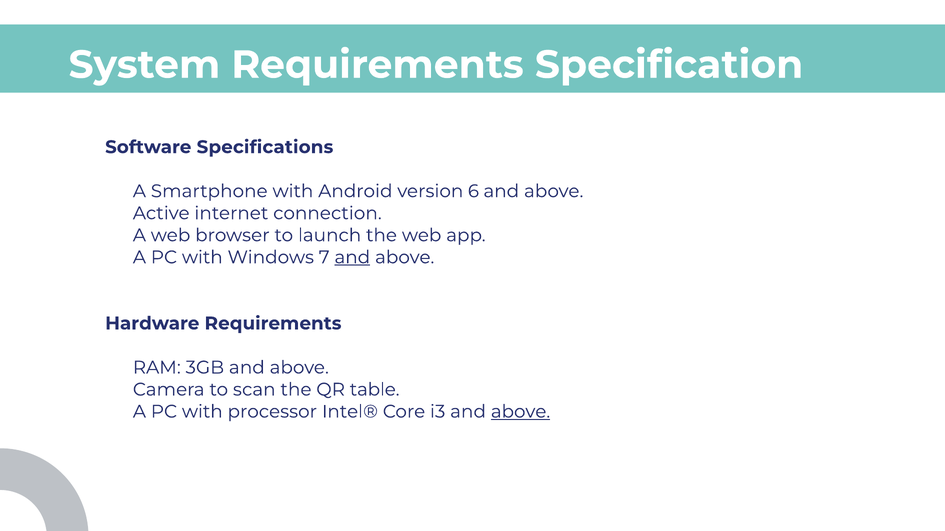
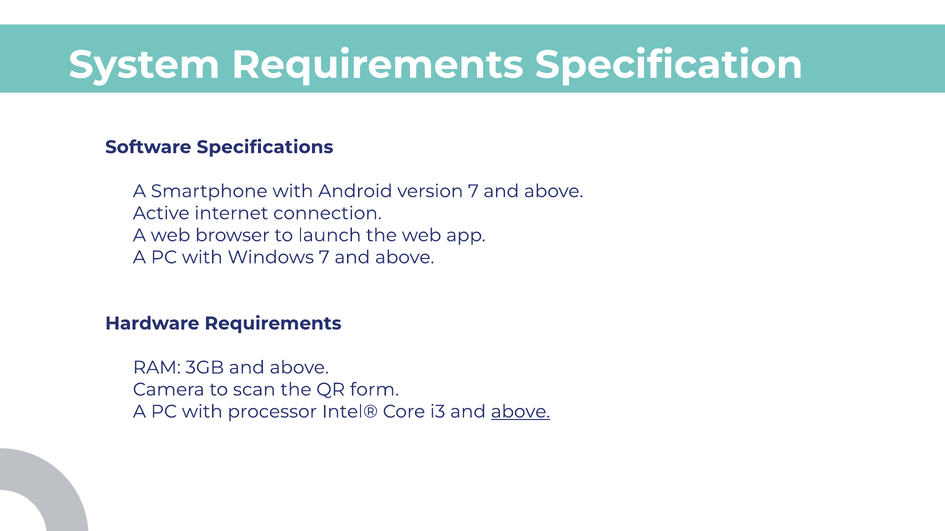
version 6: 6 -> 7
and at (352, 258) underline: present -> none
table: table -> form
